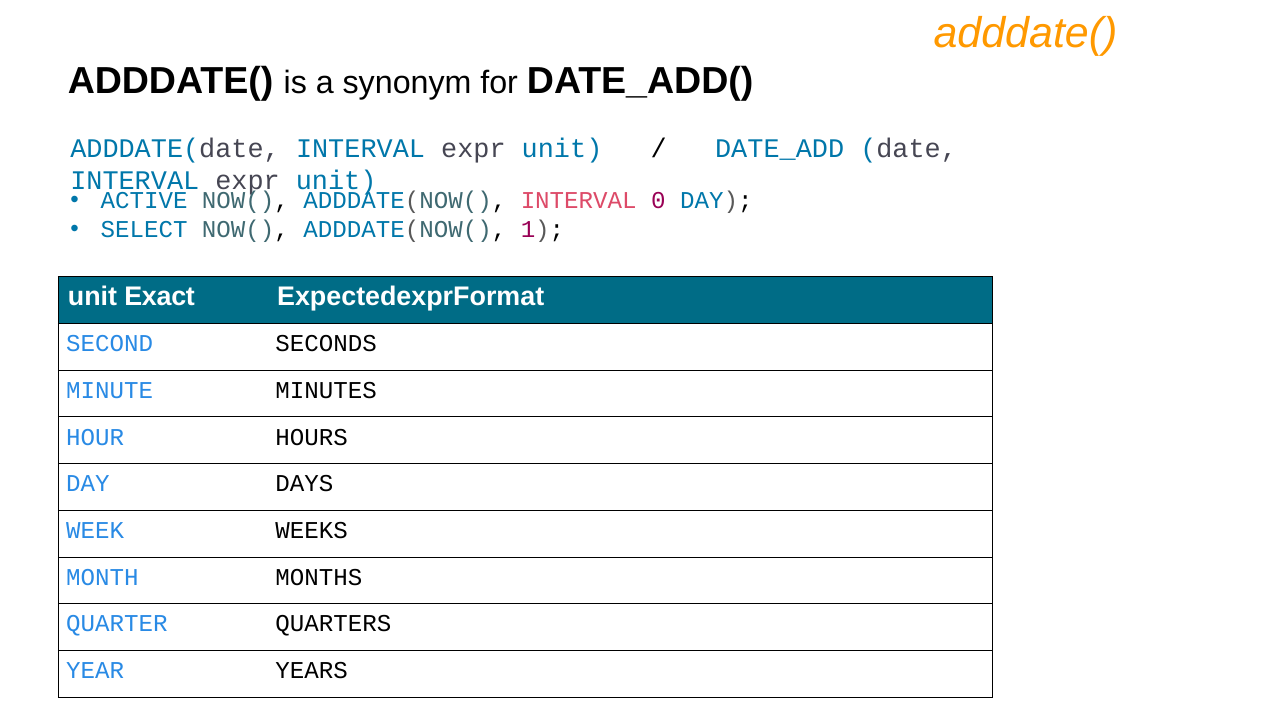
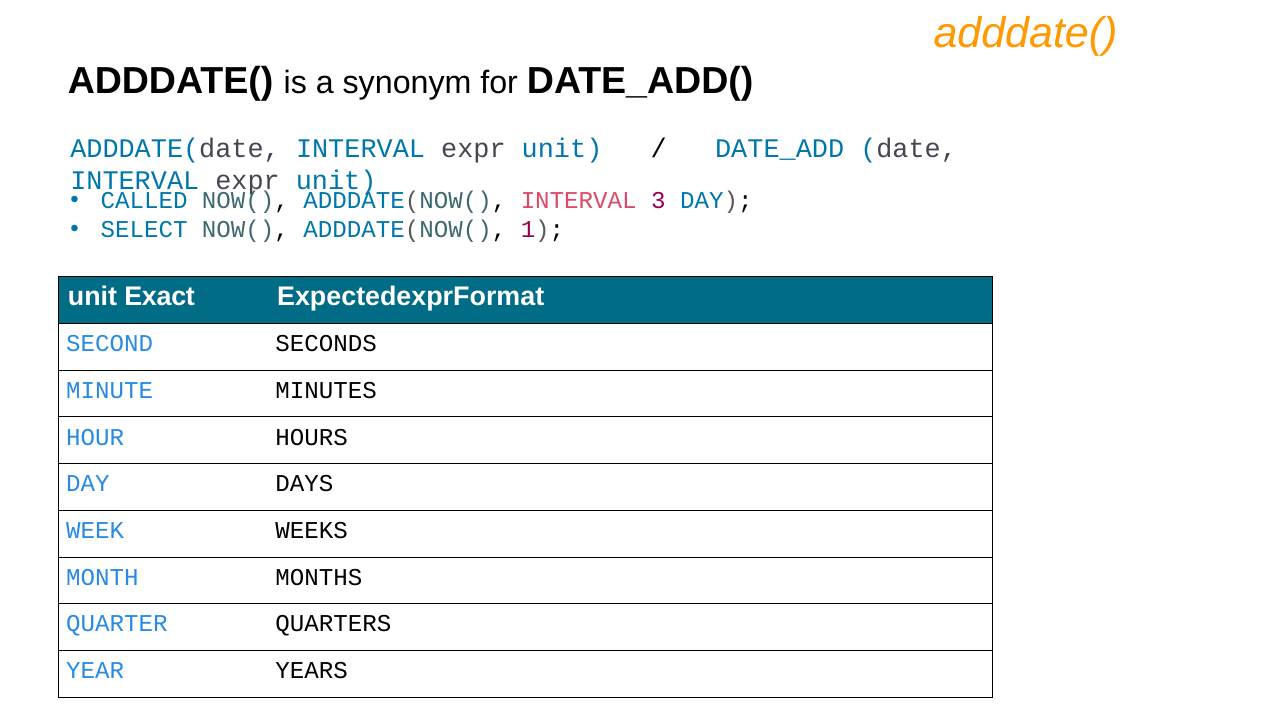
ACTIVE: ACTIVE -> CALLED
0: 0 -> 3
